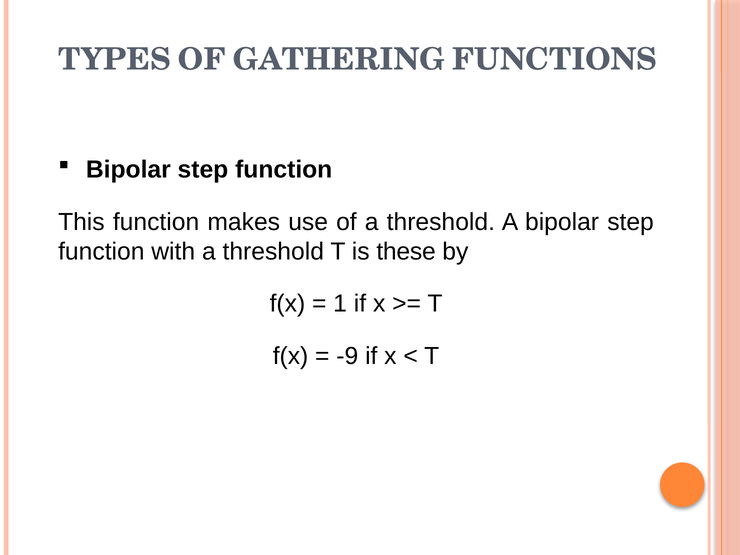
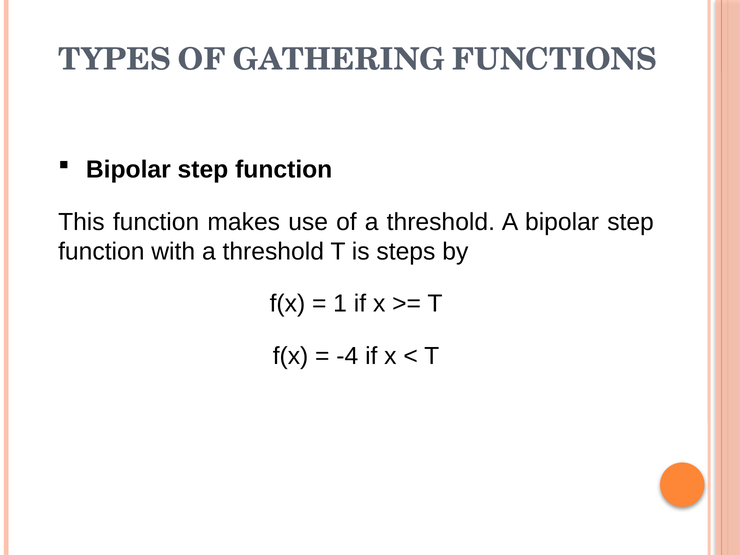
these: these -> steps
-9: -9 -> -4
